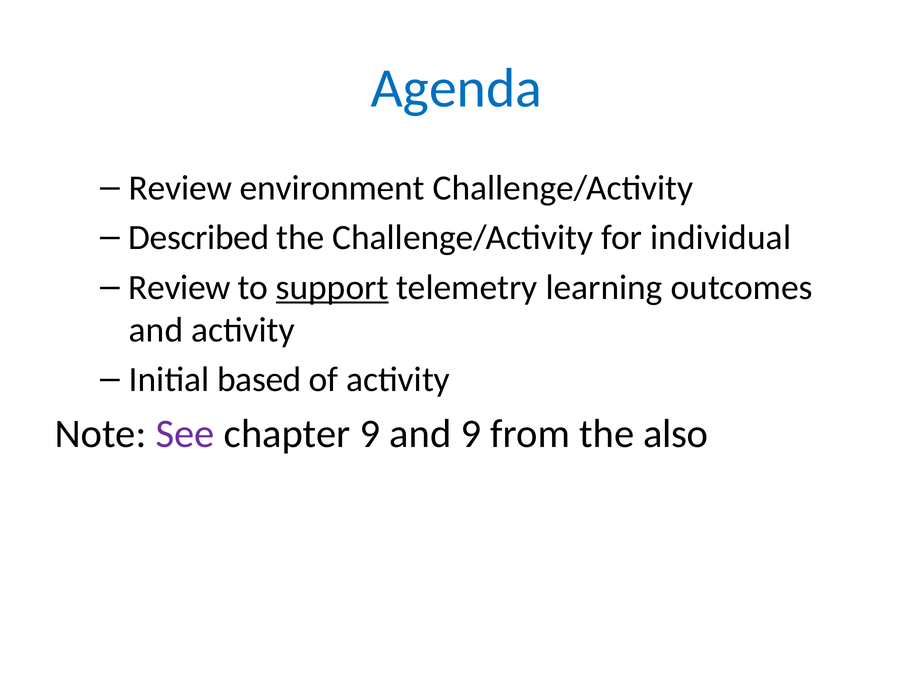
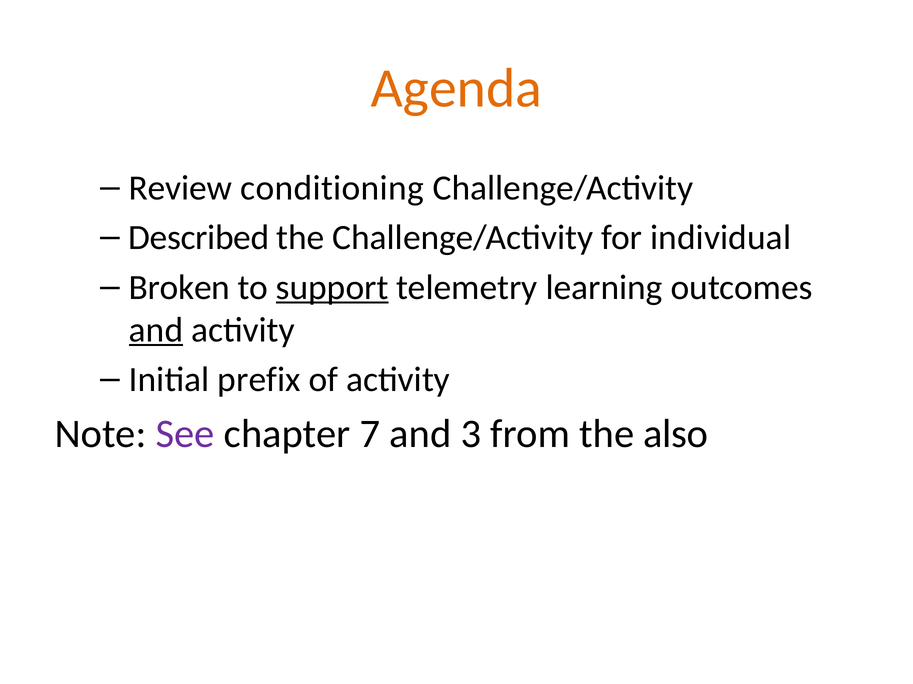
Agenda colour: blue -> orange
environment: environment -> conditioning
Review at (180, 288): Review -> Broken
and at (156, 330) underline: none -> present
based: based -> prefix
chapter 9: 9 -> 7
and 9: 9 -> 3
